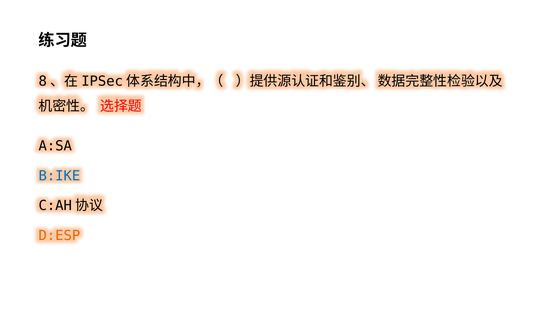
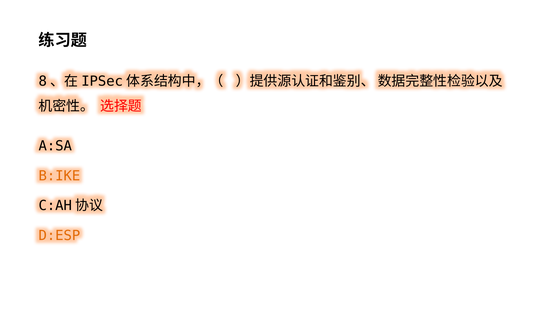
B:IKE colour: blue -> orange
